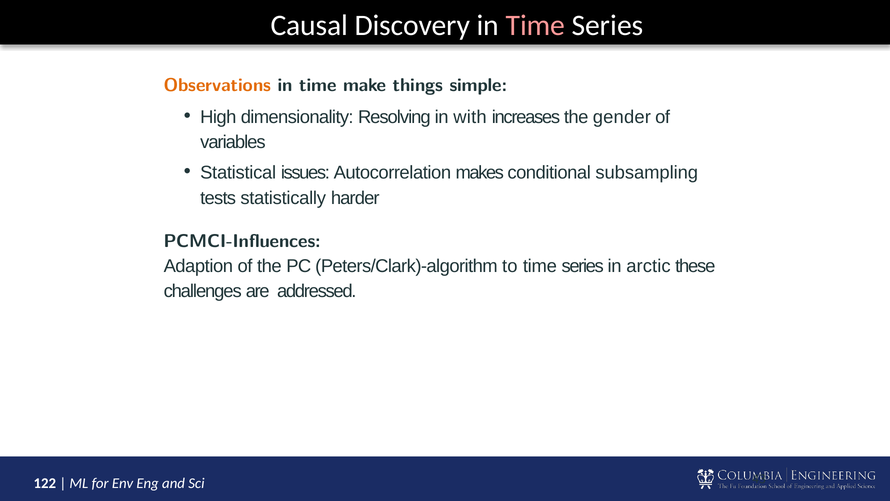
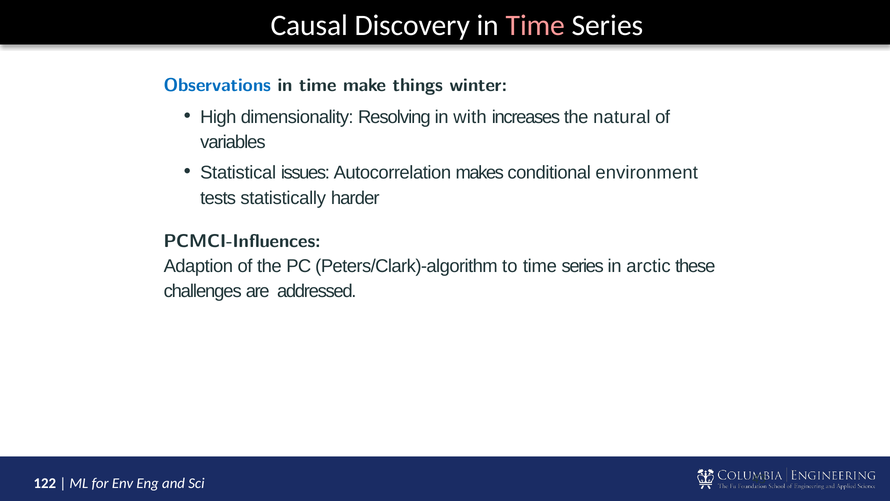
Observations colour: orange -> blue
simple: simple -> winter
gender: gender -> natural
subsampling: subsampling -> environment
